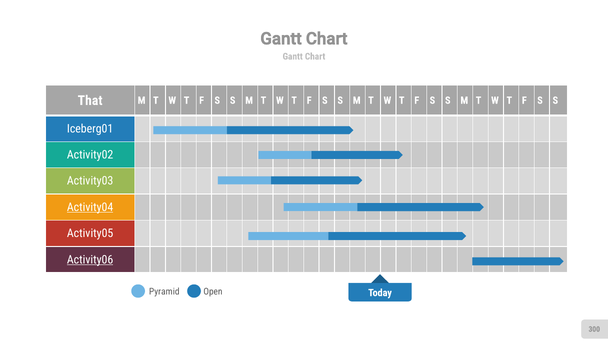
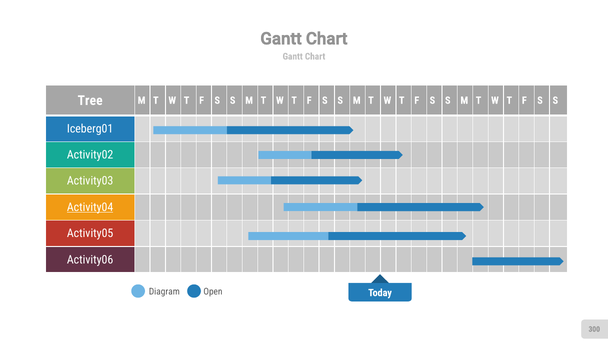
That: That -> Tree
Activity06 underline: present -> none
Pyramid: Pyramid -> Diagram
